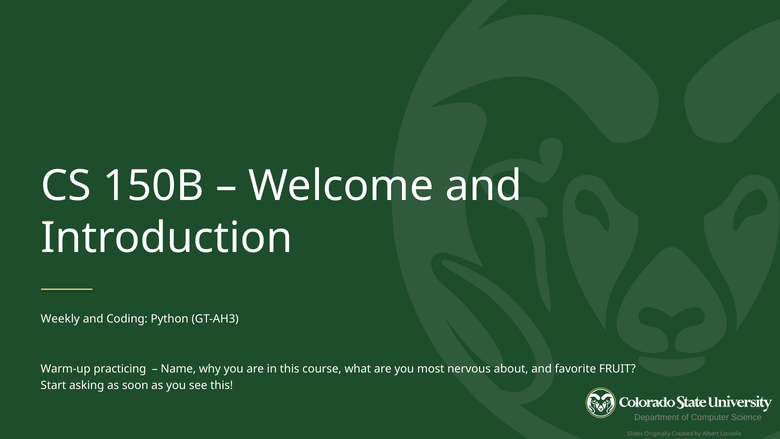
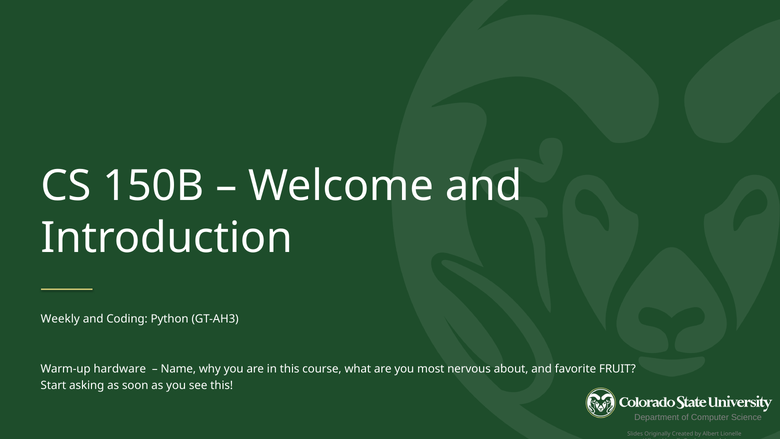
practicing: practicing -> hardware
